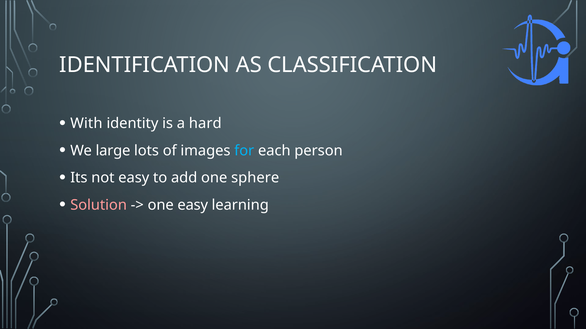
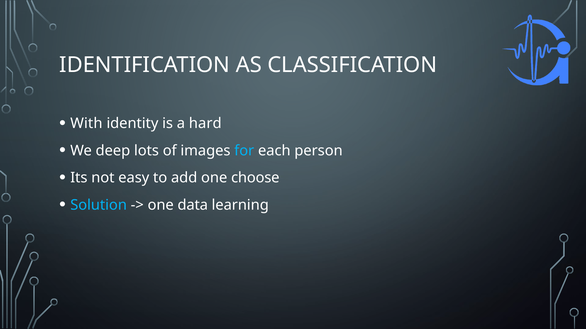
large: large -> deep
sphere: sphere -> choose
Solution colour: pink -> light blue
one easy: easy -> data
